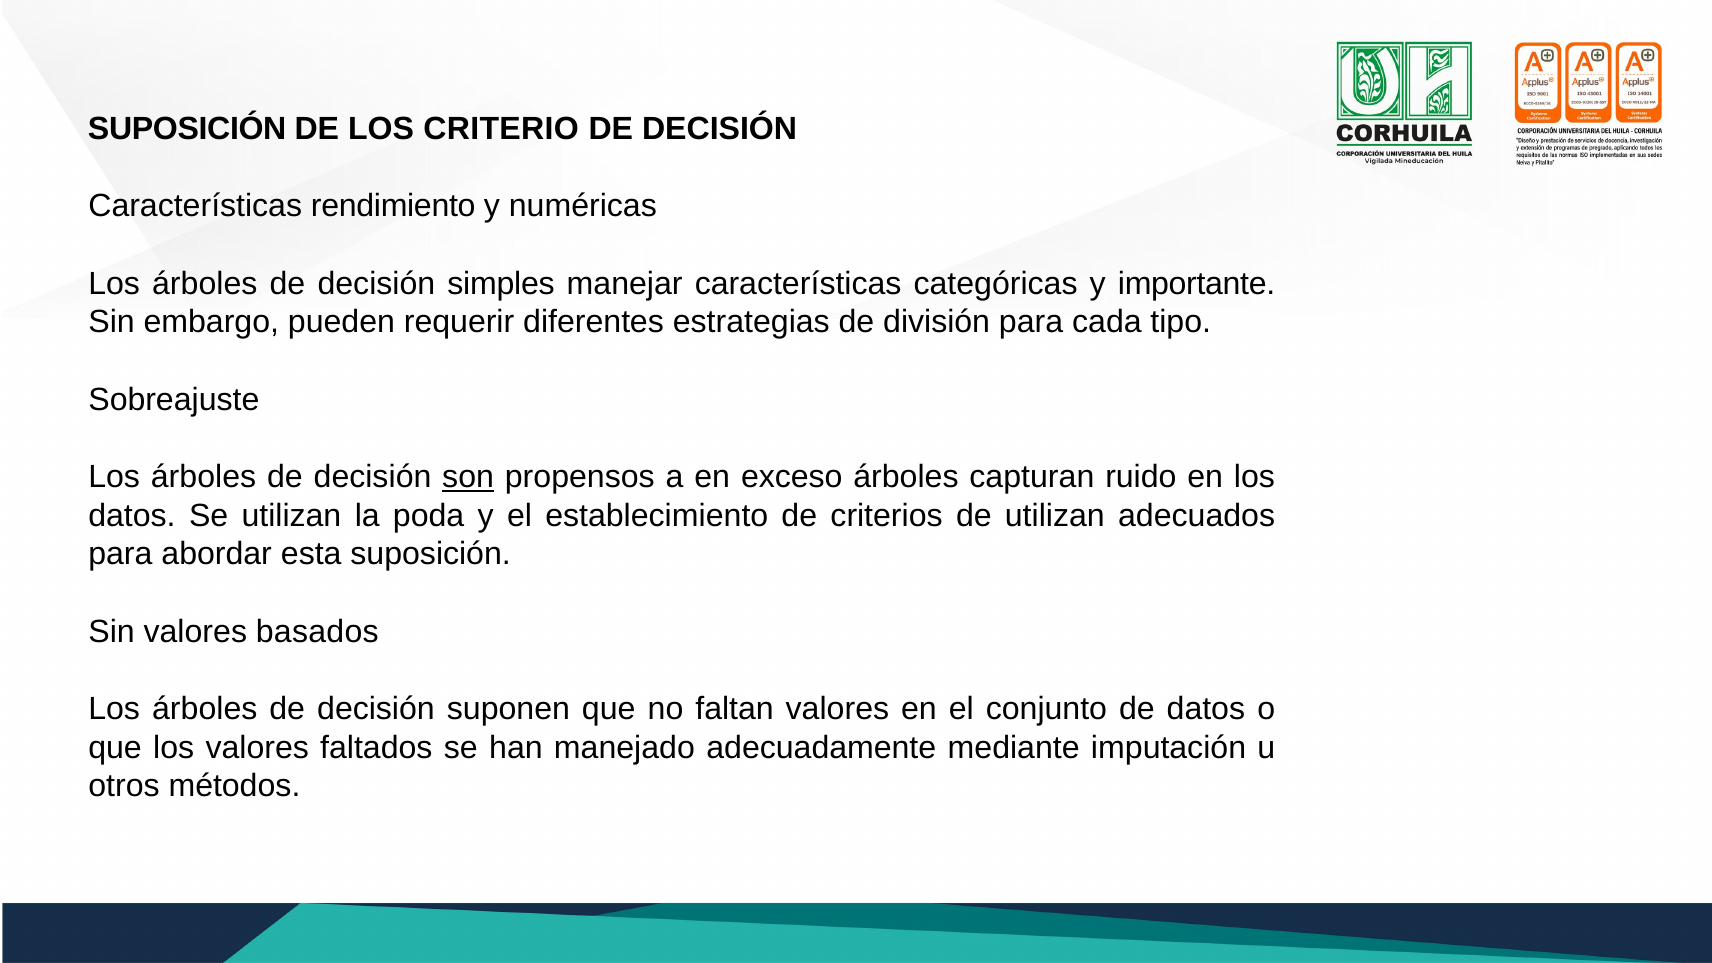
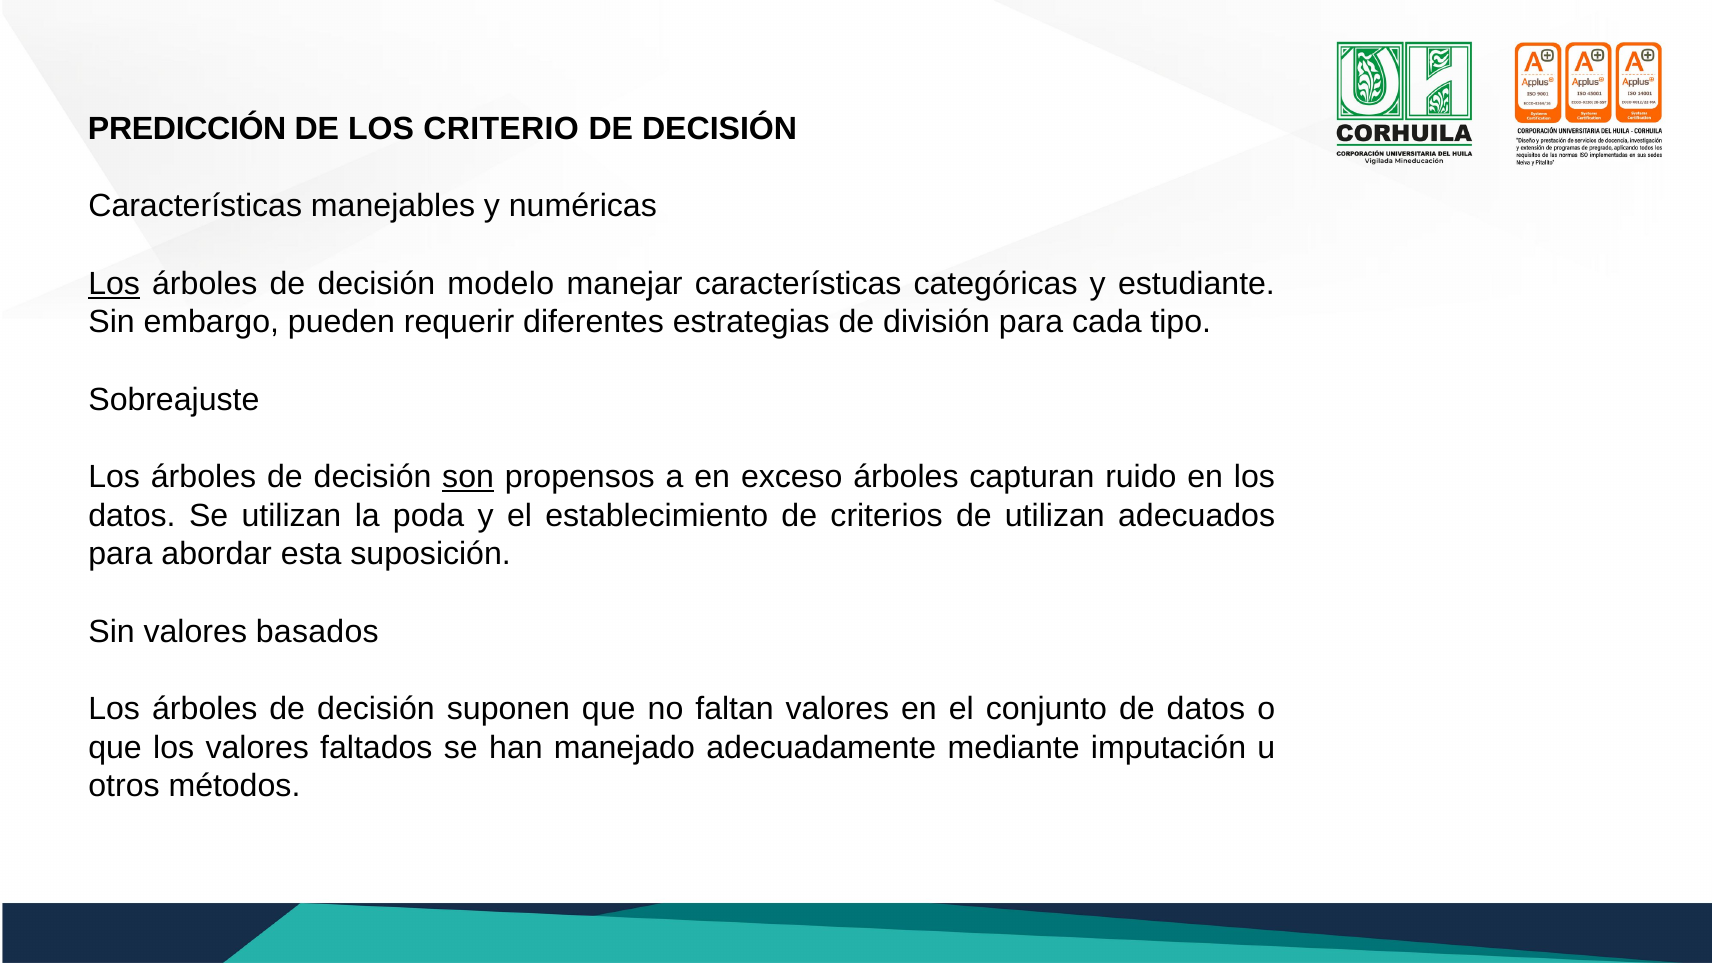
SUPOSICIÓN at (187, 129): SUPOSICIÓN -> PREDICCIÓN
rendimiento: rendimiento -> manejables
Los at (114, 284) underline: none -> present
simples: simples -> modelo
importante: importante -> estudiante
